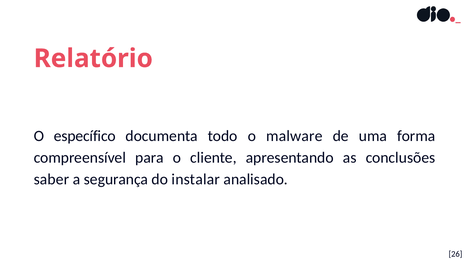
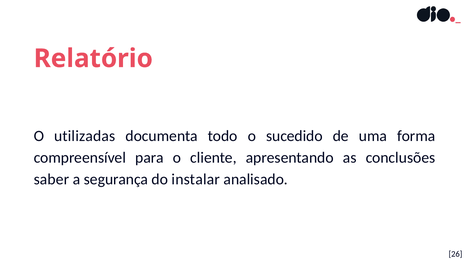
específico: específico -> utilizadas
malware: malware -> sucedido
